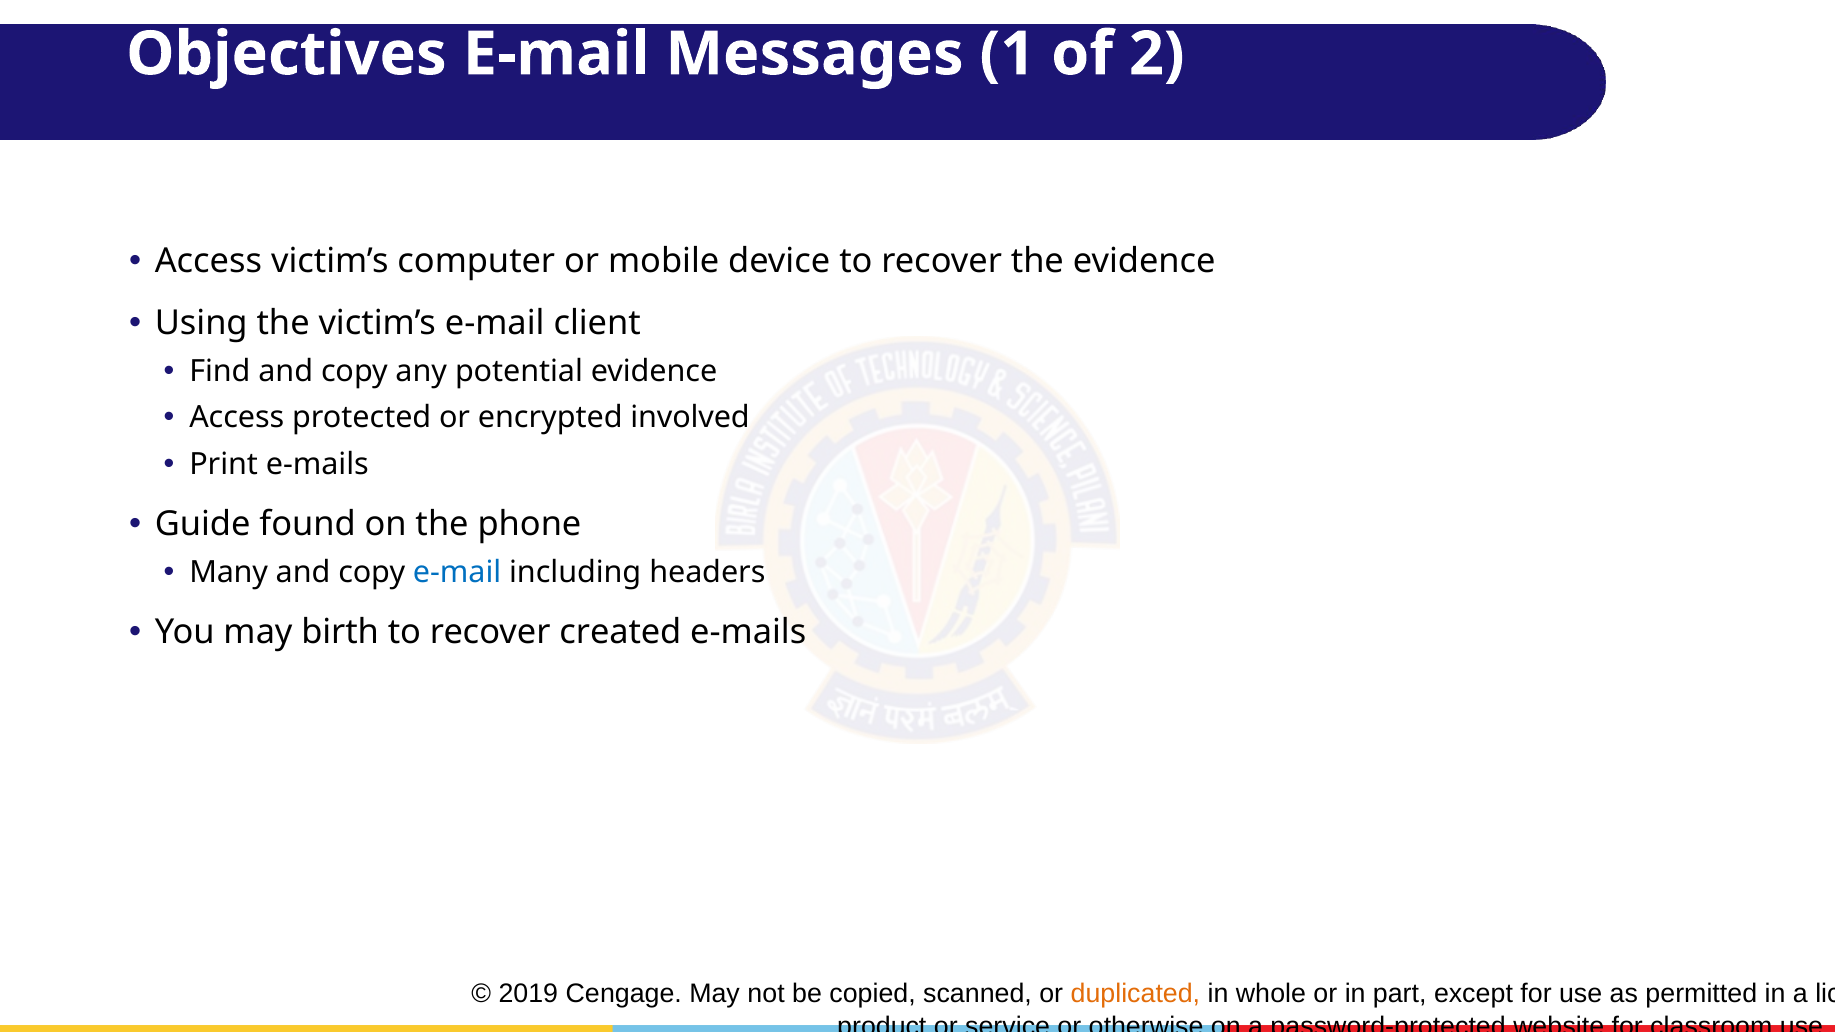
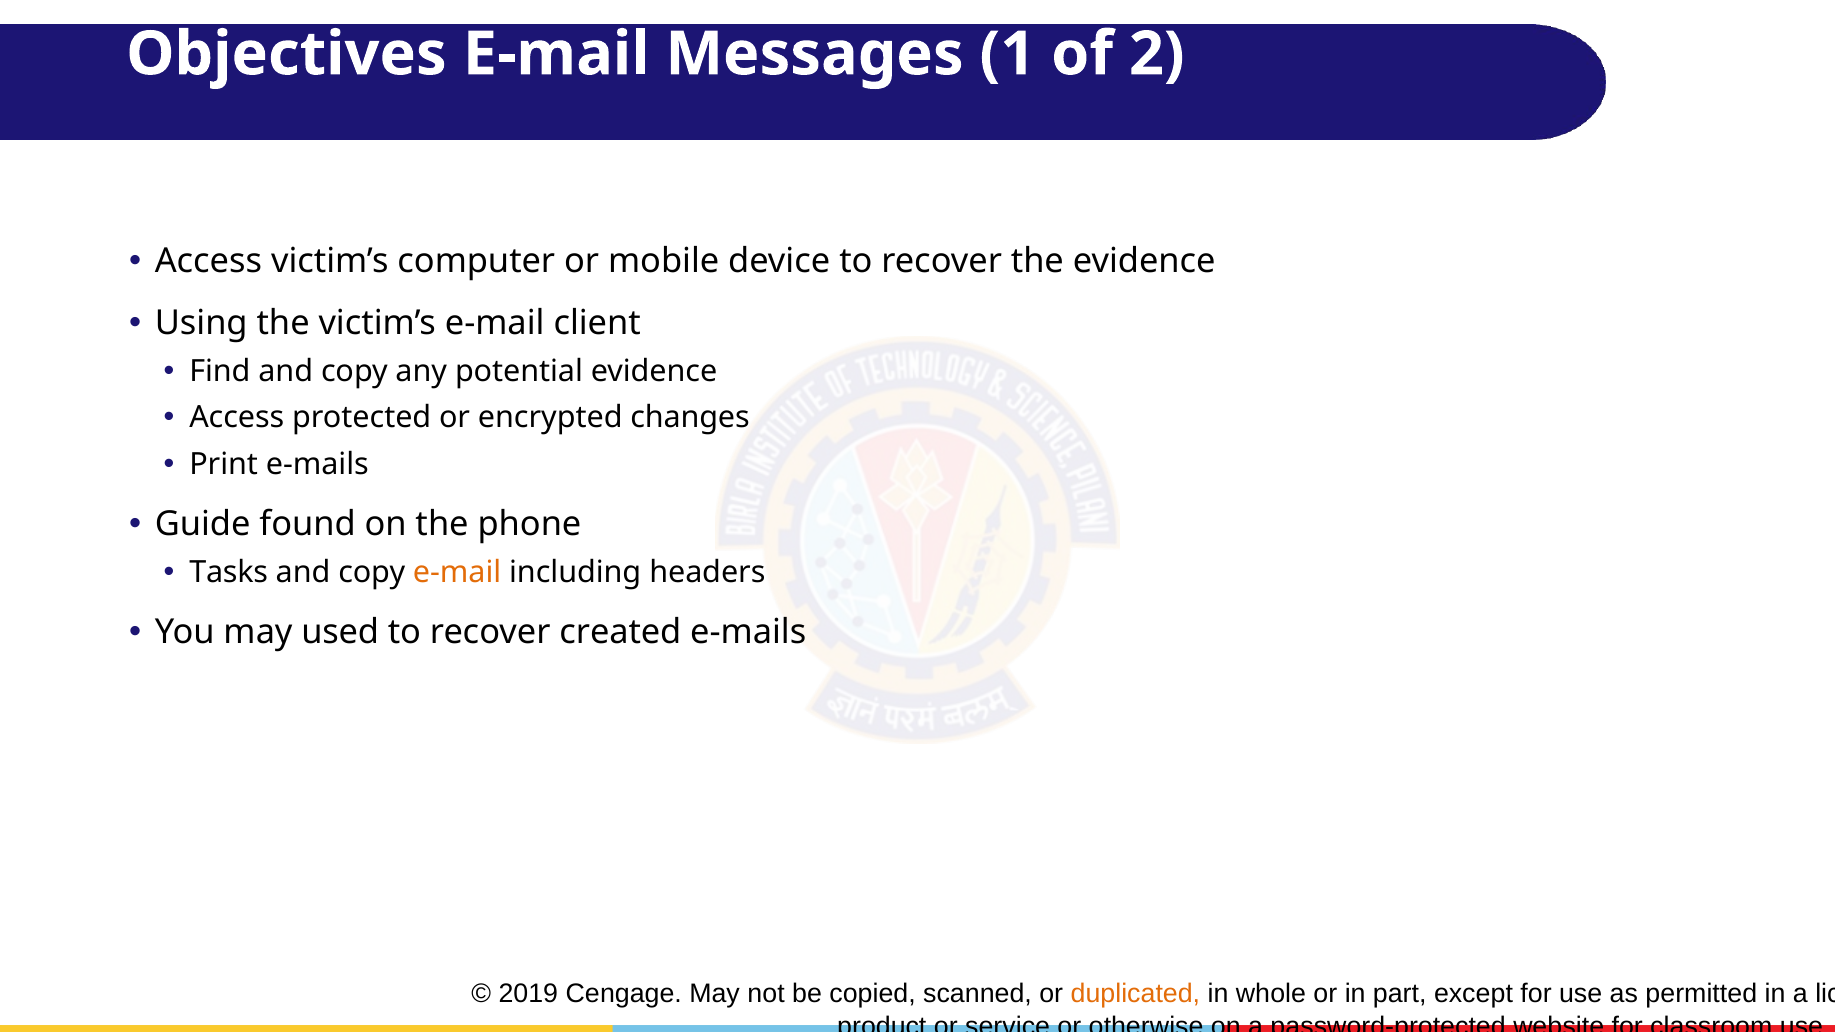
involved: involved -> changes
Many: Many -> Tasks
e-mail at (457, 573) colour: blue -> orange
birth: birth -> used
